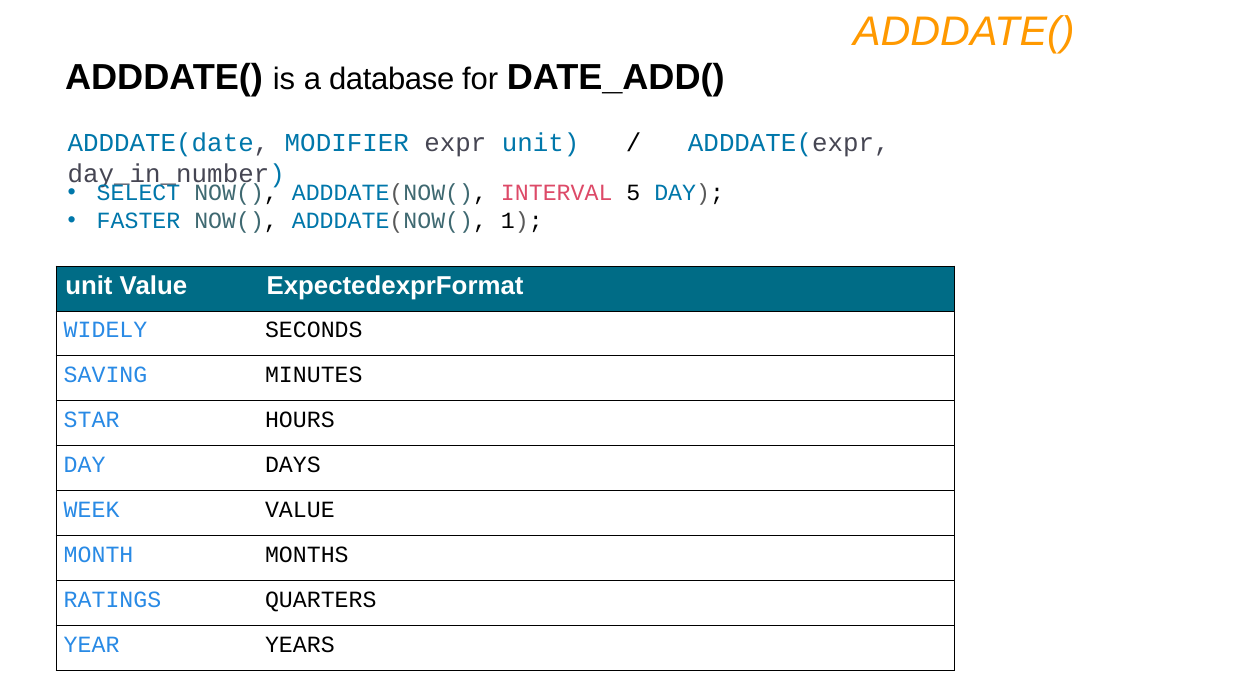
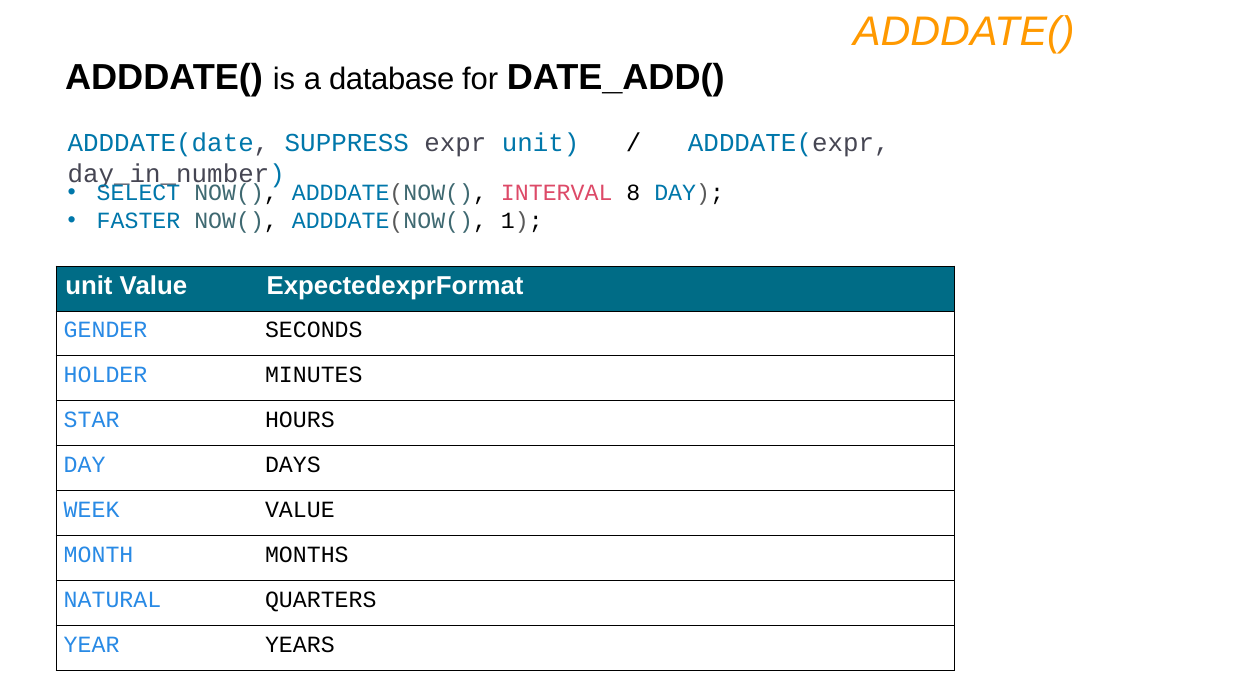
MODIFIER: MODIFIER -> SUPPRESS
5: 5 -> 8
WIDELY: WIDELY -> GENDER
SAVING: SAVING -> HOLDER
RATINGS: RATINGS -> NATURAL
